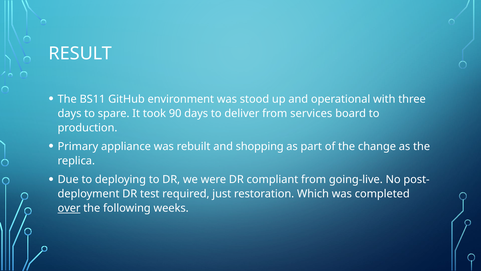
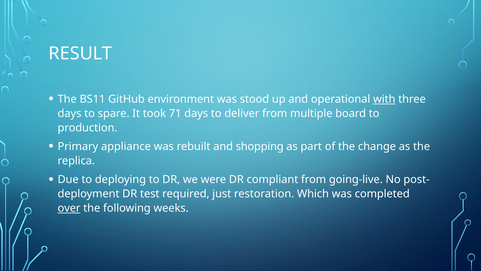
with underline: none -> present
90: 90 -> 71
services: services -> multiple
